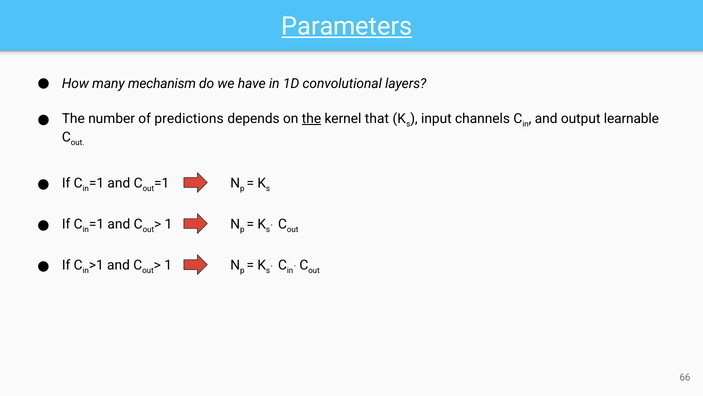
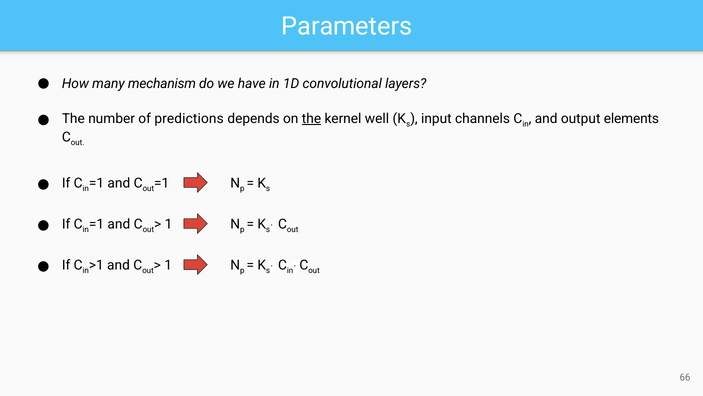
Parameters underline: present -> none
that: that -> well
learnable: learnable -> elements
